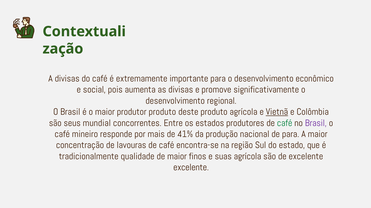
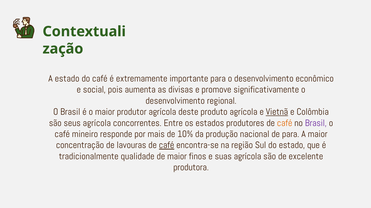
A divisas: divisas -> estado
produtor produto: produto -> agrícola
seus mundial: mundial -> agrícola
café at (285, 123) colour: green -> orange
41%: 41% -> 10%
café at (167, 146) underline: none -> present
excelente at (191, 168): excelente -> produtora
